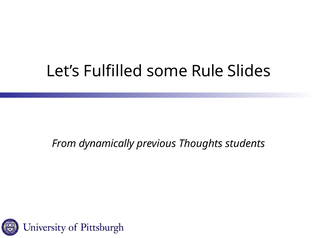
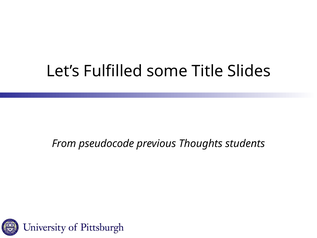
Rule: Rule -> Title
dynamically: dynamically -> pseudocode
